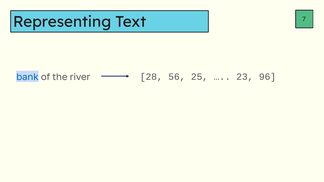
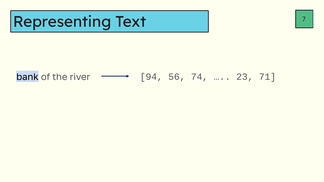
bank colour: blue -> black
28: 28 -> 94
25: 25 -> 74
96: 96 -> 71
